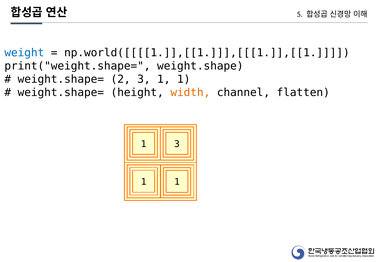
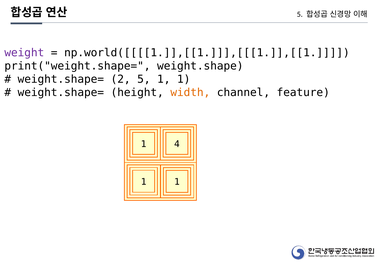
weight colour: blue -> purple
2 3: 3 -> 5
flatten: flatten -> feature
1 3: 3 -> 4
